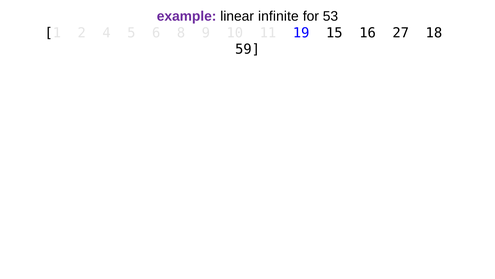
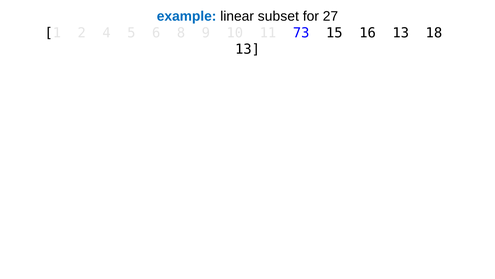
example colour: purple -> blue
infinite: infinite -> subset
53: 53 -> 27
19: 19 -> 73
16 27: 27 -> 13
59 at (248, 49): 59 -> 13
